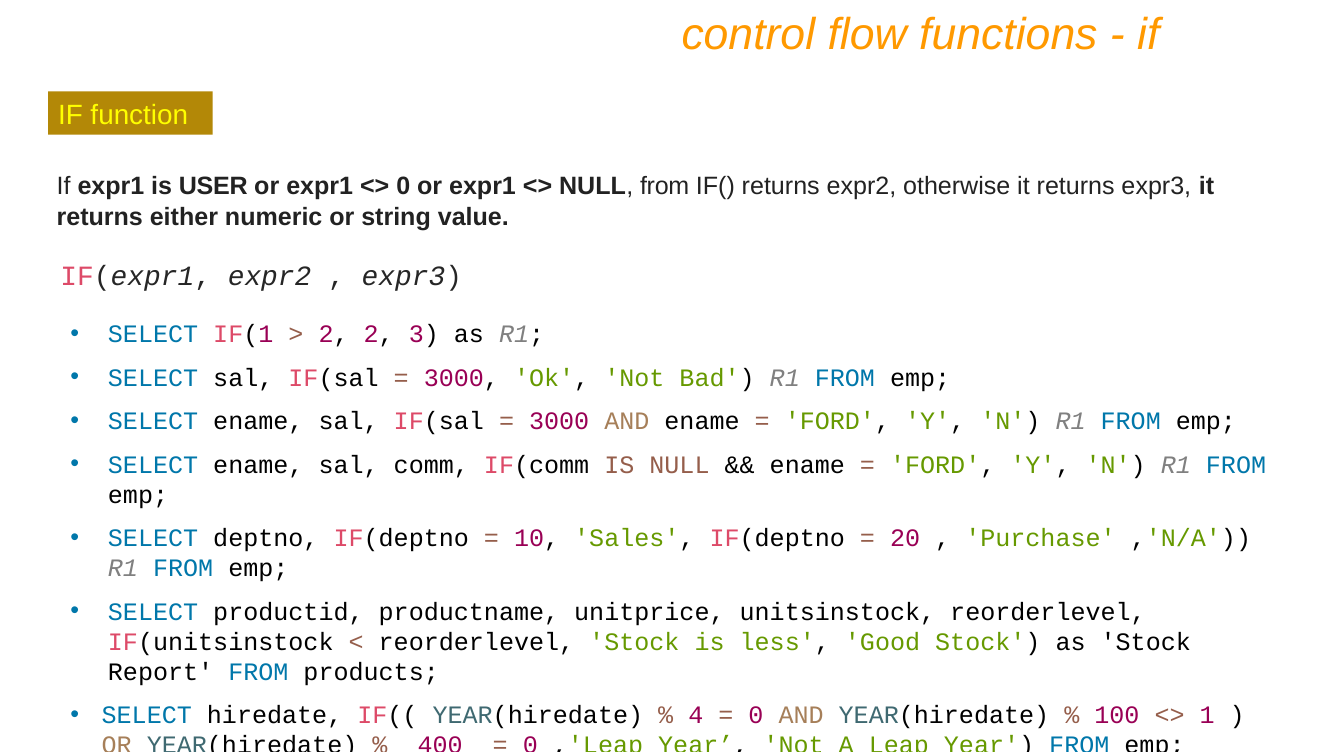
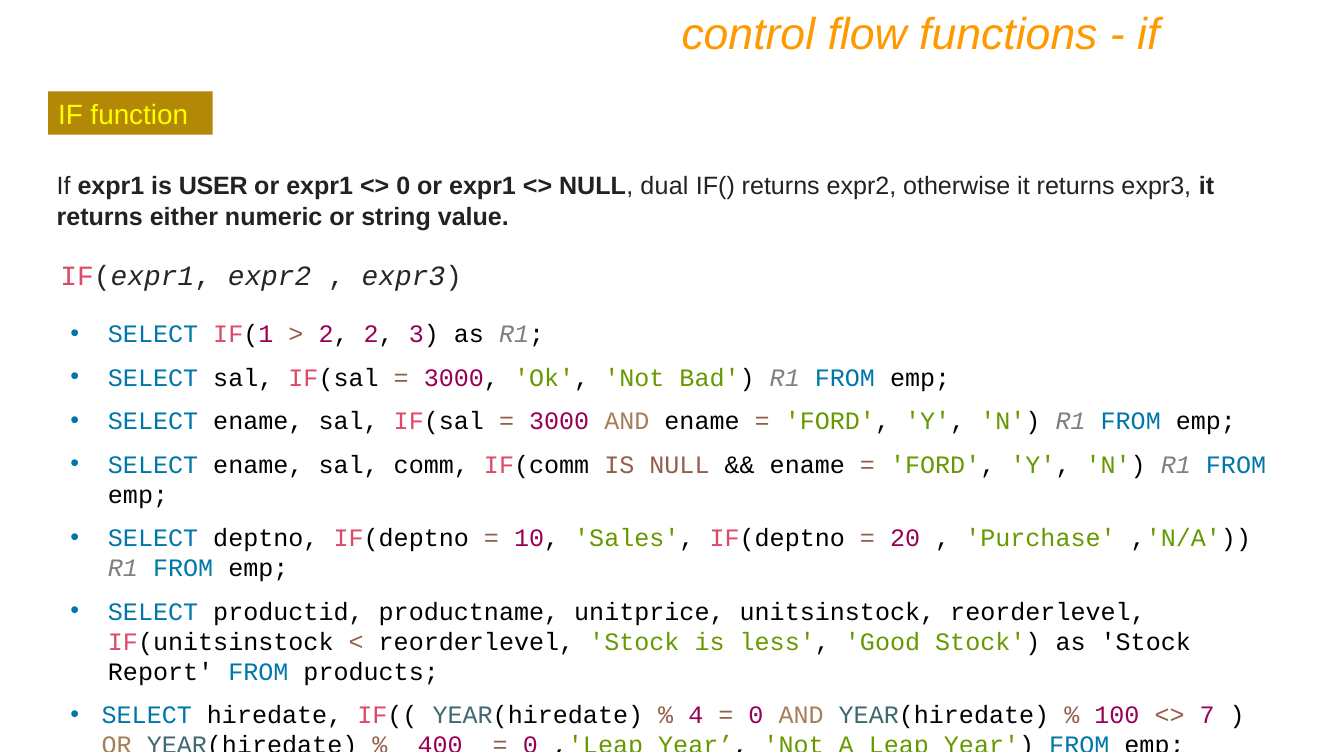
NULL from: from -> dual
1: 1 -> 7
